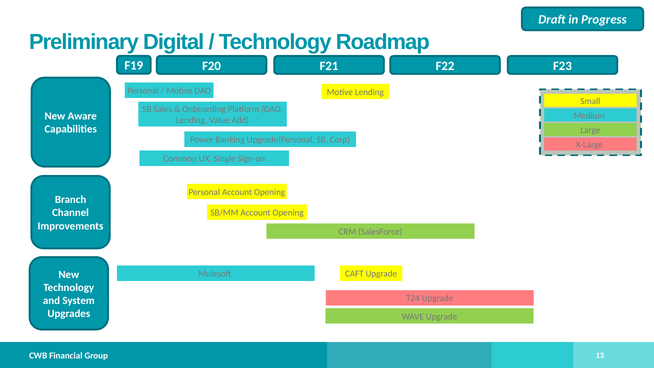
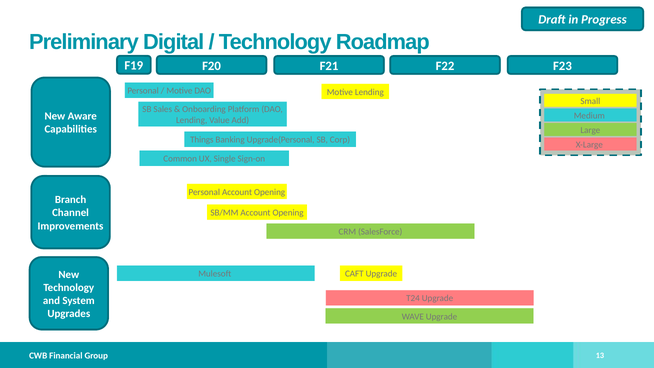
Power: Power -> Things
